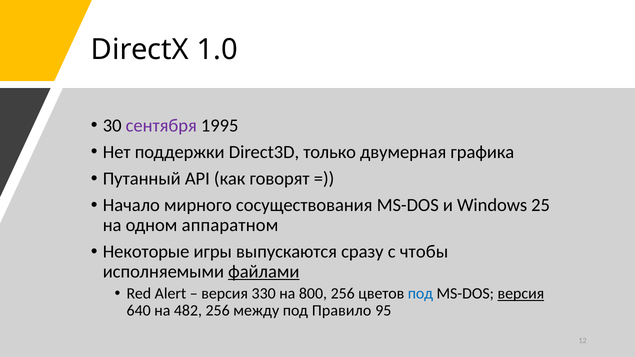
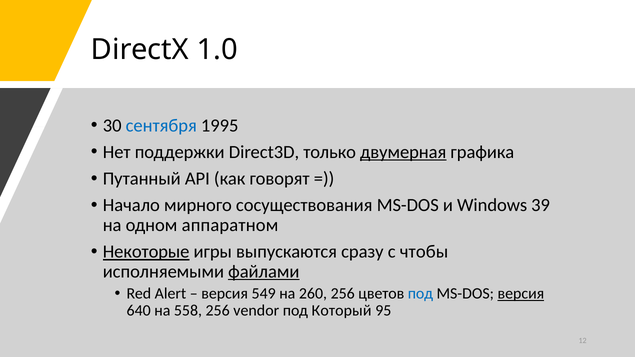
сентября colour: purple -> blue
двумерная underline: none -> present
25: 25 -> 39
Некоторые underline: none -> present
330: 330 -> 549
800: 800 -> 260
482: 482 -> 558
между: между -> vendor
Правило: Правило -> Который
